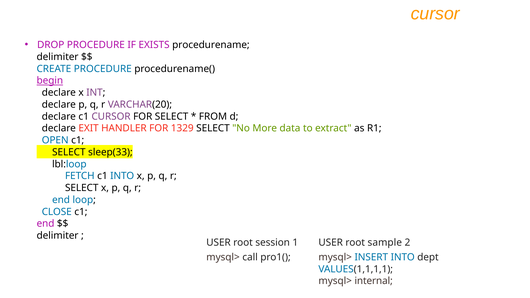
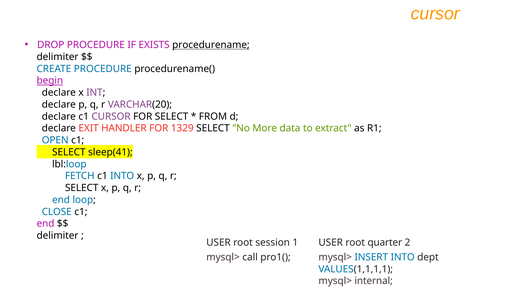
procedurename underline: none -> present
sleep(33: sleep(33 -> sleep(41
sample: sample -> quarter
